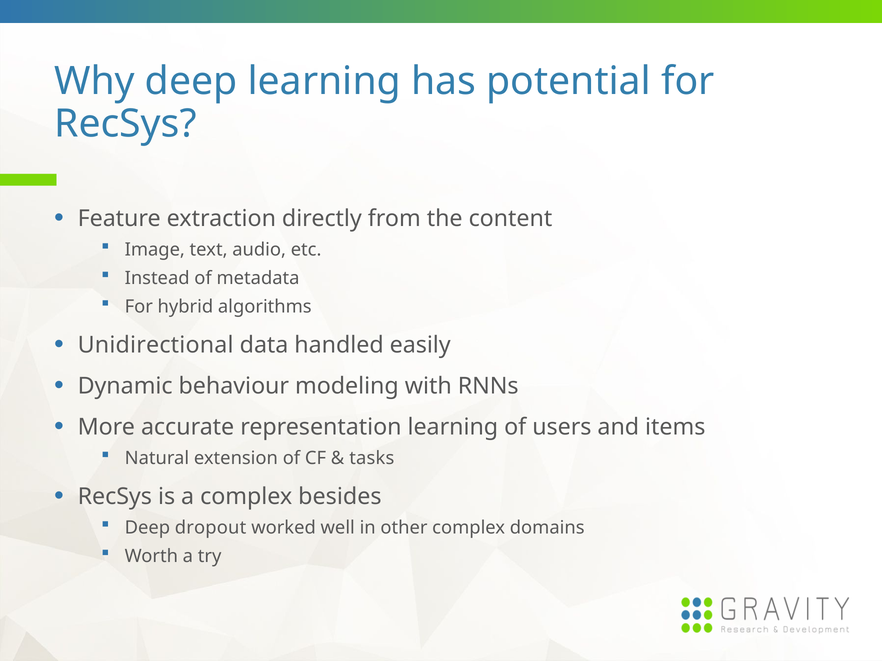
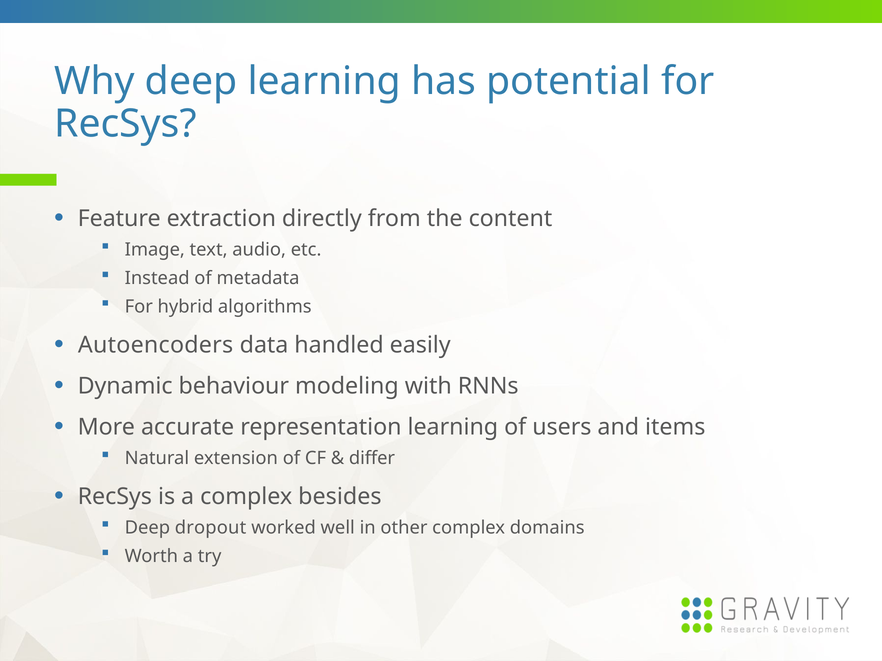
Unidirectional: Unidirectional -> Autoencoders
tasks: tasks -> differ
